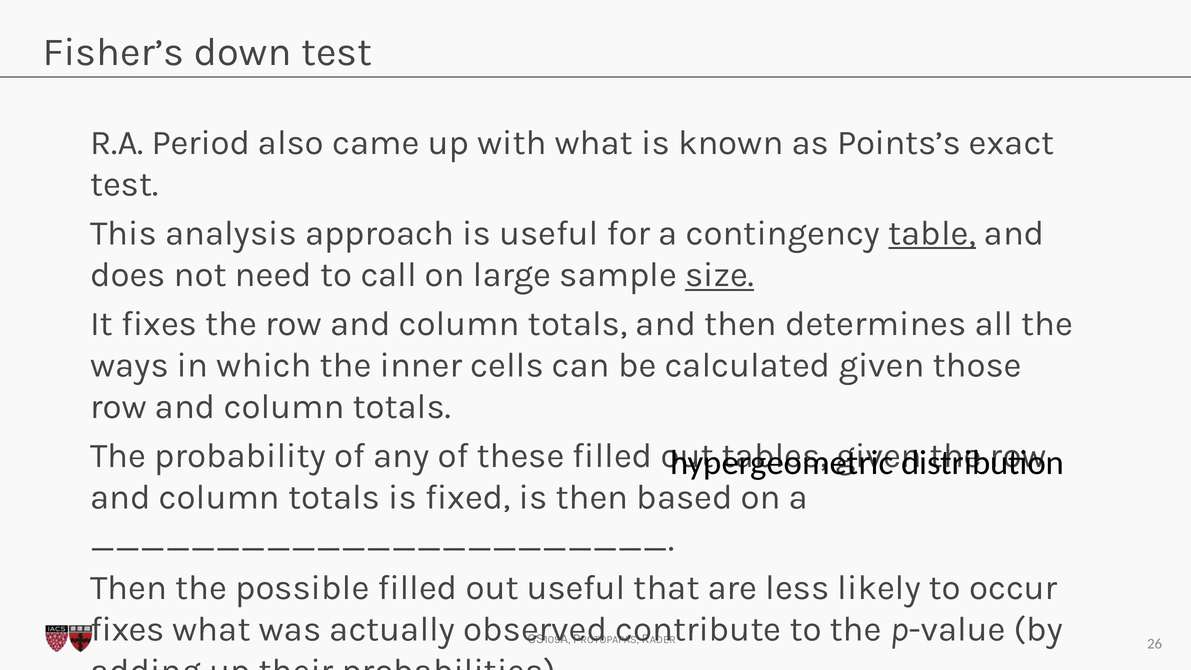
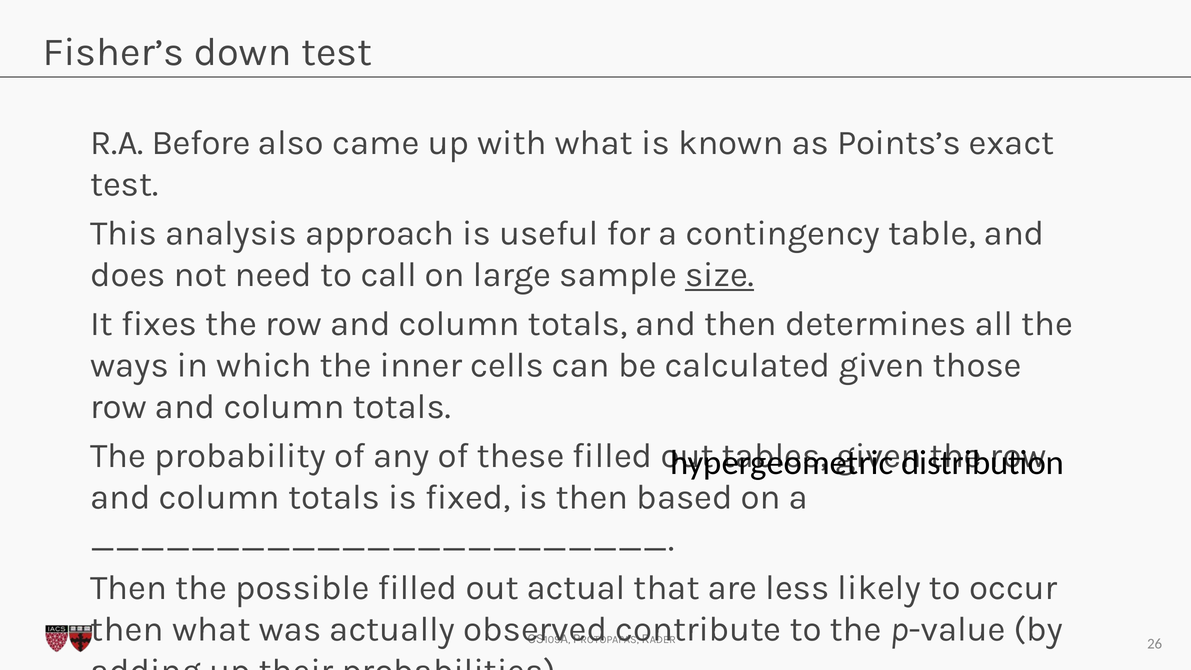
Period: Period -> Before
table underline: present -> none
out useful: useful -> actual
fixes at (127, 629): fixes -> then
